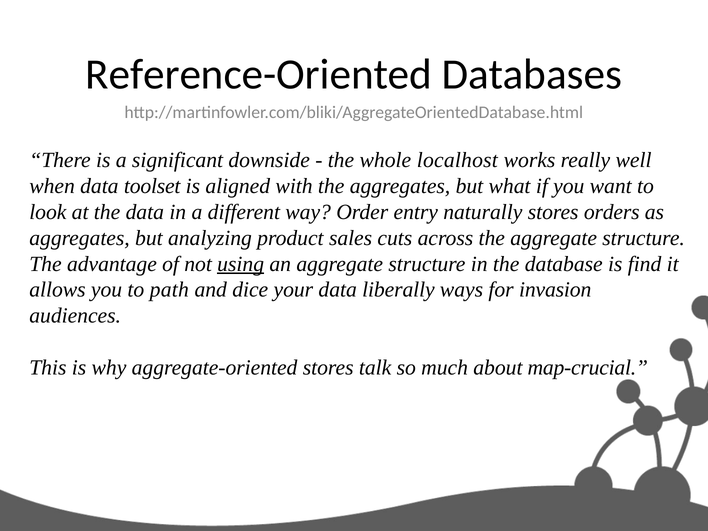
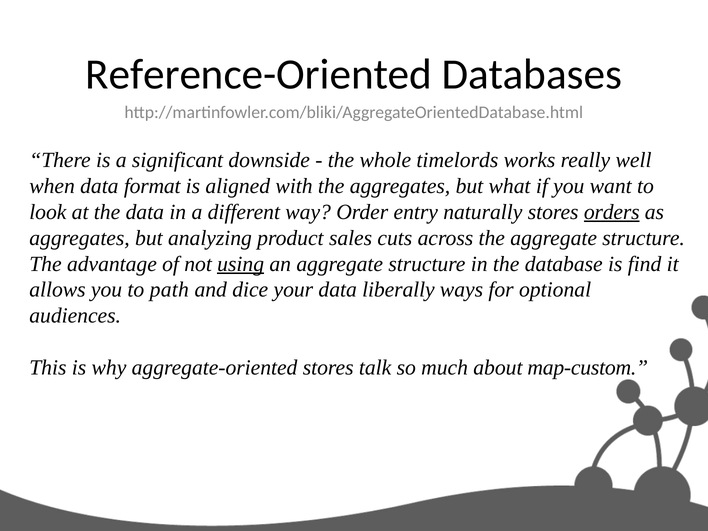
localhost: localhost -> timelords
toolset: toolset -> format
orders underline: none -> present
invasion: invasion -> optional
map-crucial: map-crucial -> map-custom
